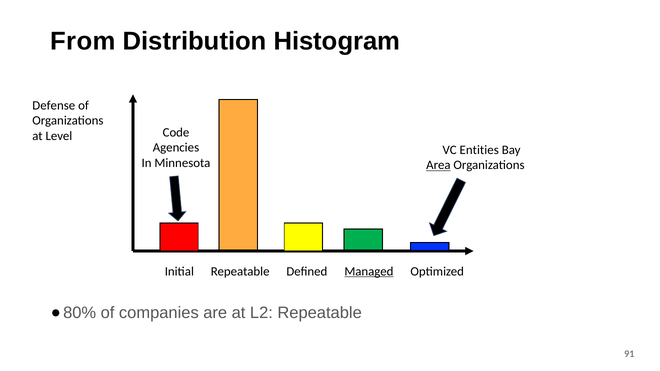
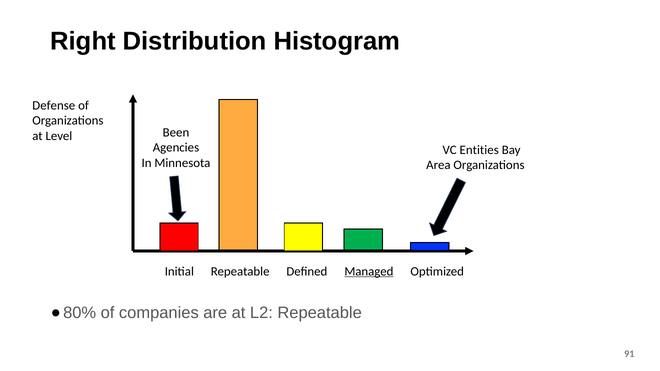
From: From -> Right
Code: Code -> Been
Area underline: present -> none
